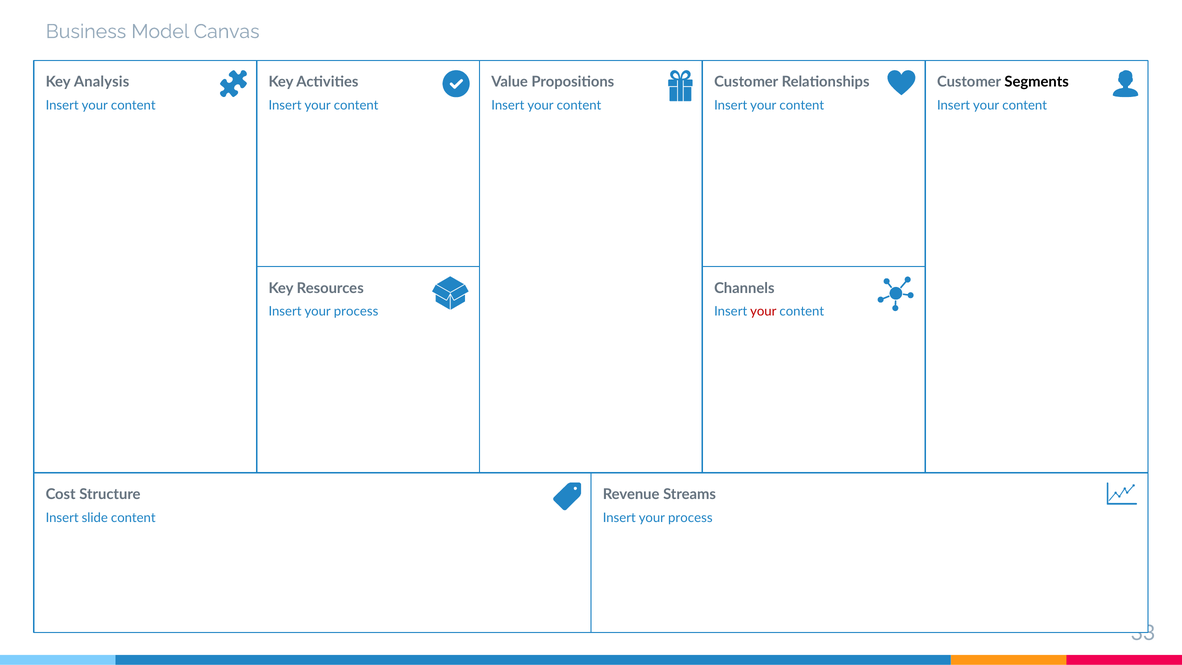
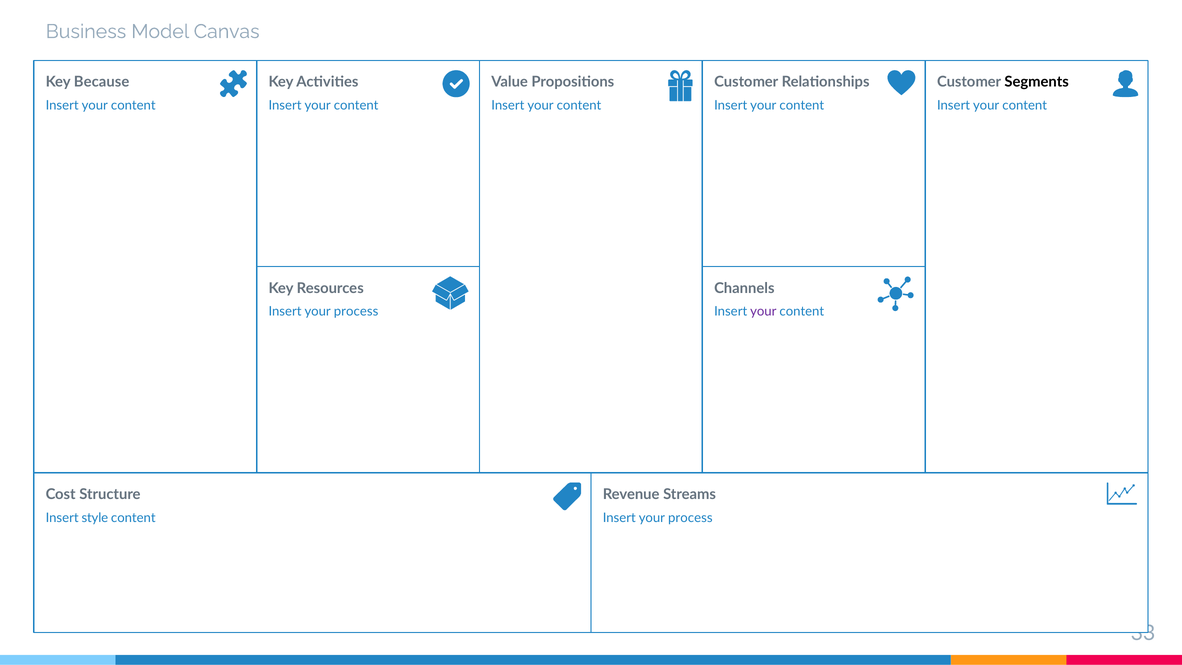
Analysis: Analysis -> Because
your at (763, 311) colour: red -> purple
slide: slide -> style
